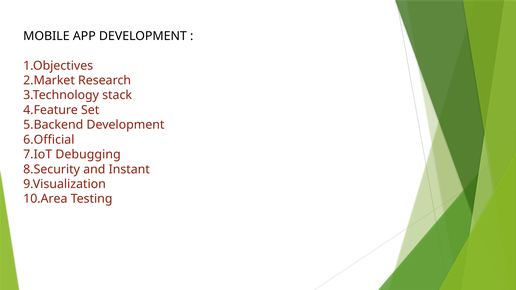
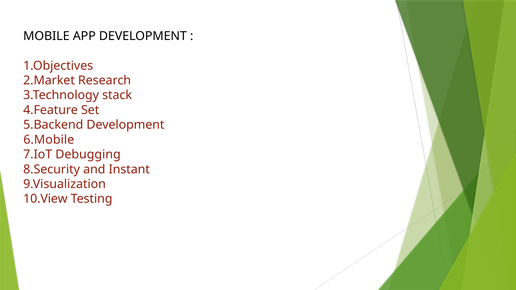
6.Official: 6.Official -> 6.Mobile
10.Area: 10.Area -> 10.View
